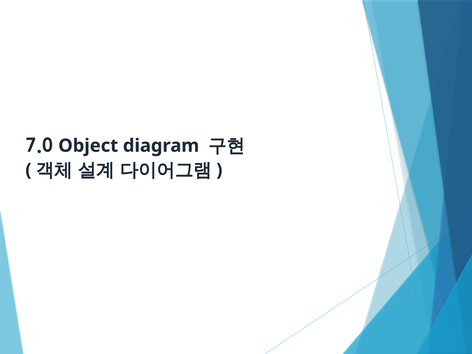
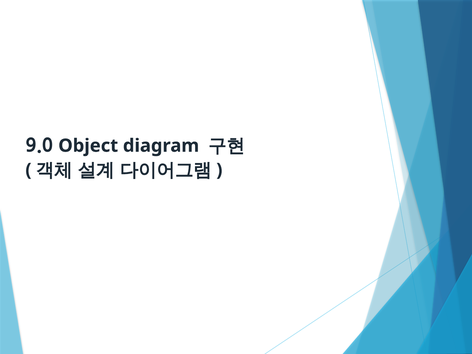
7.0: 7.0 -> 9.0
